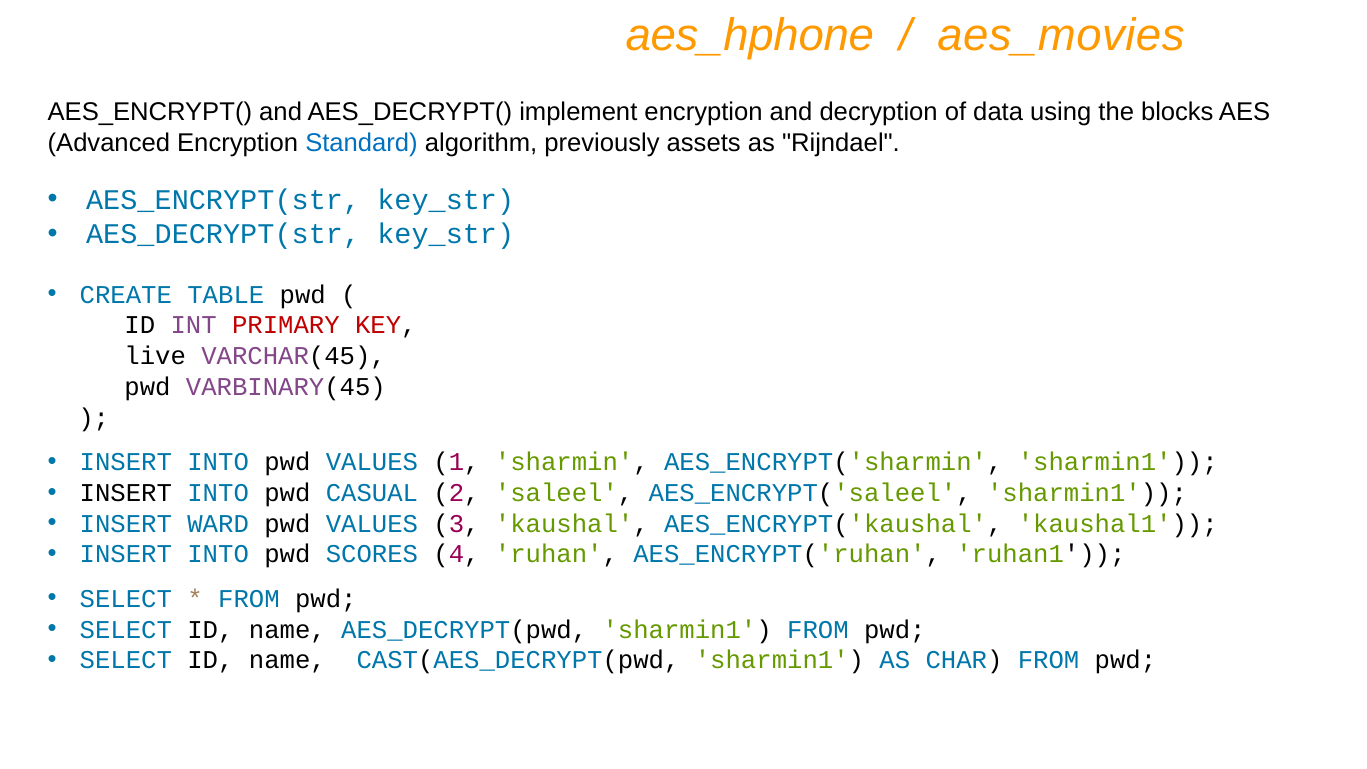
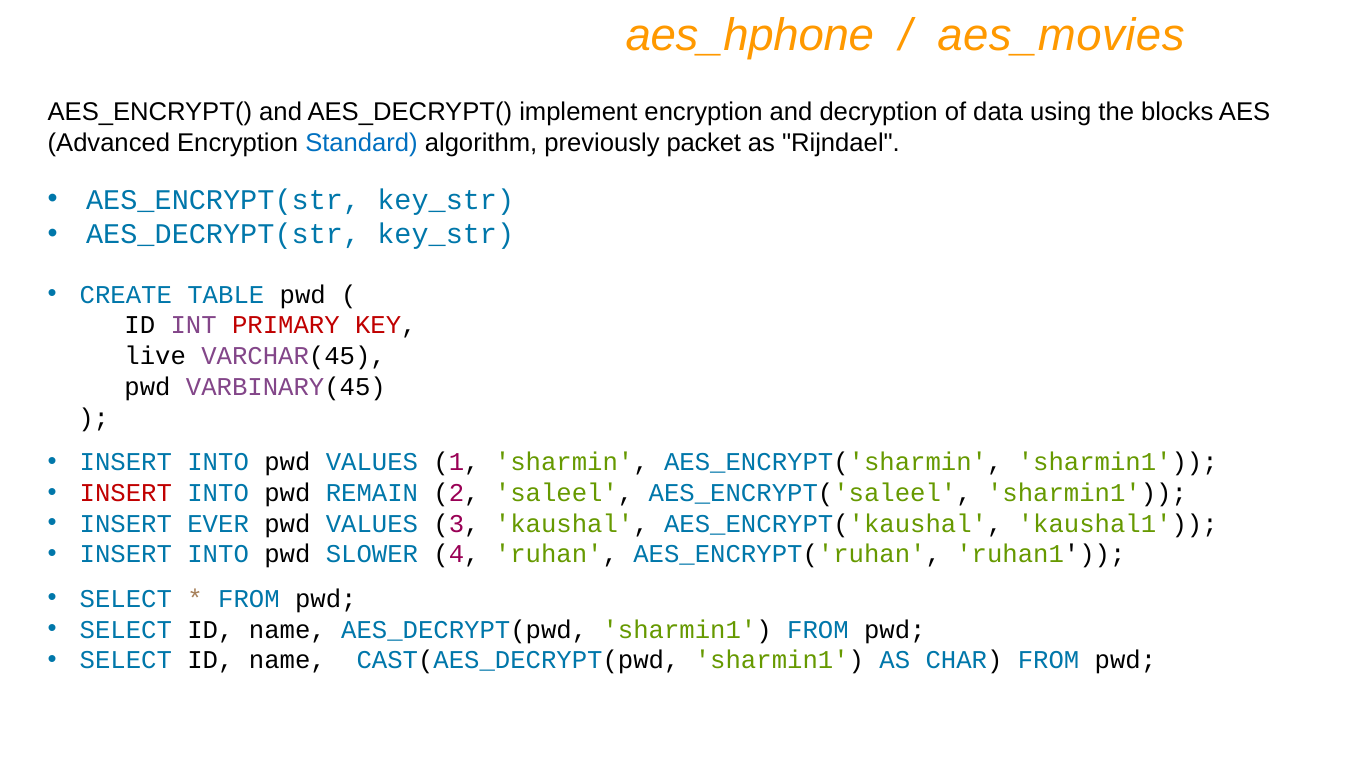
assets: assets -> packet
INSERT at (126, 493) colour: black -> red
CASUAL: CASUAL -> REMAIN
WARD: WARD -> EVER
SCORES: SCORES -> SLOWER
